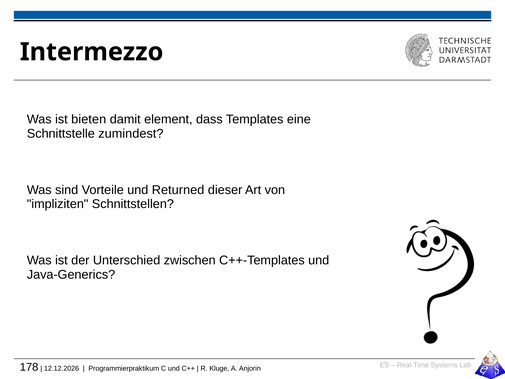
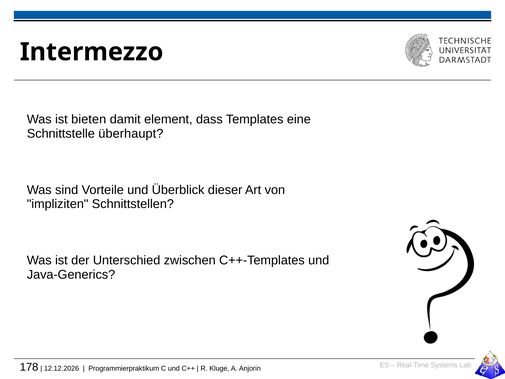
zumindest: zumindest -> überhaupt
Returned: Returned -> Überblick
